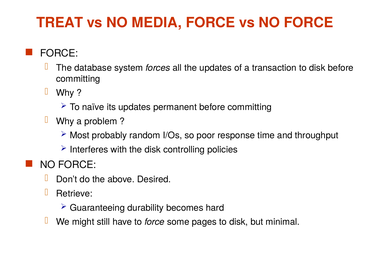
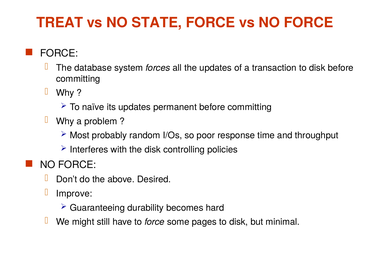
MEDIA: MEDIA -> STATE
Retrieve: Retrieve -> Improve
